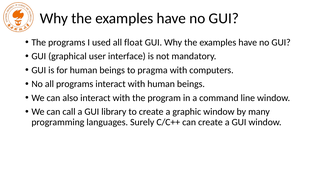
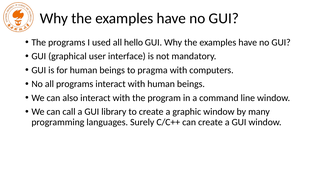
float: float -> hello
